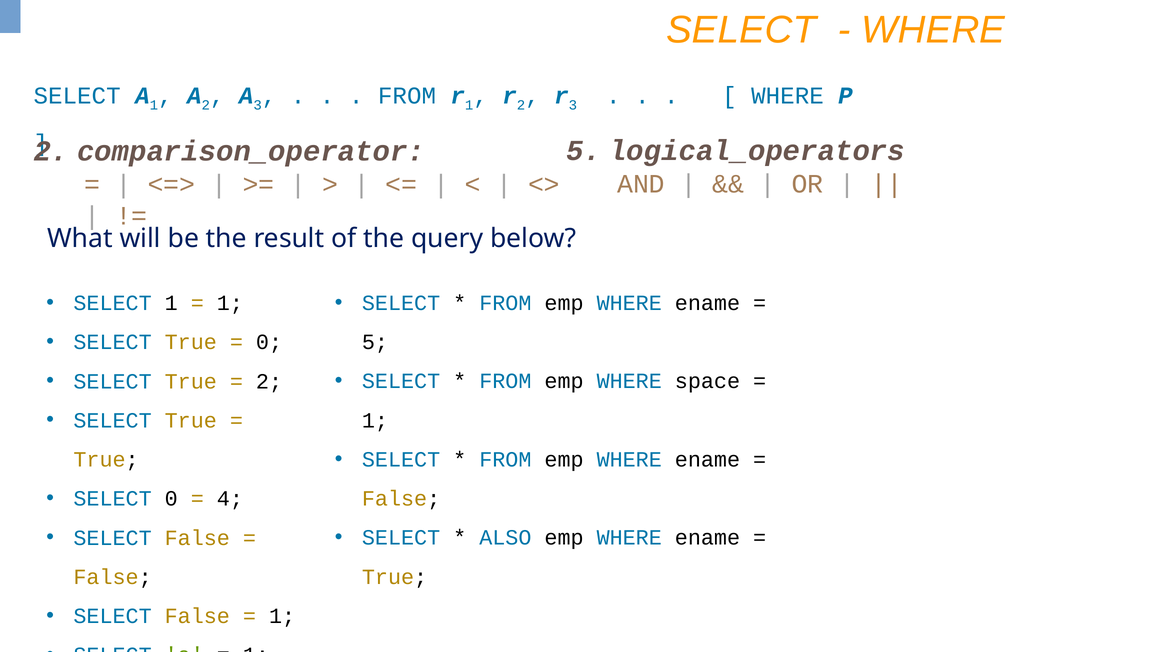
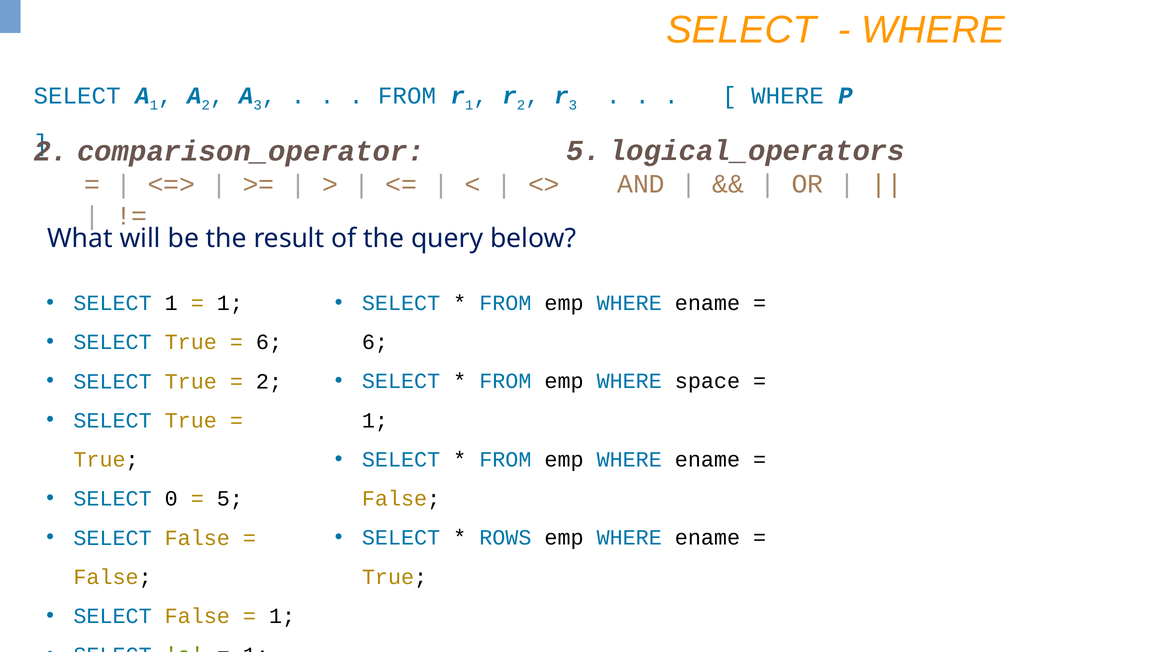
0 at (269, 342): 0 -> 6
5 at (375, 342): 5 -> 6
4 at (230, 499): 4 -> 5
ALSO: ALSO -> ROWS
